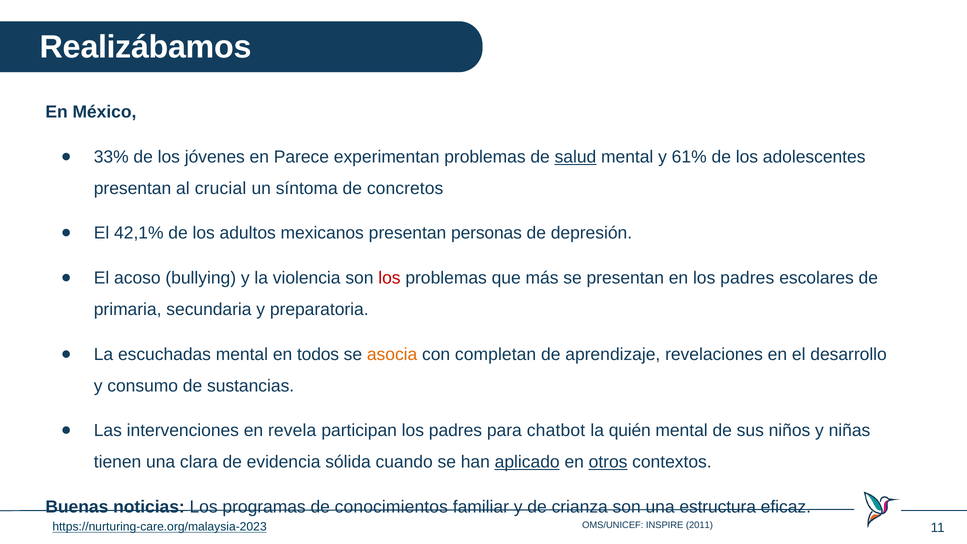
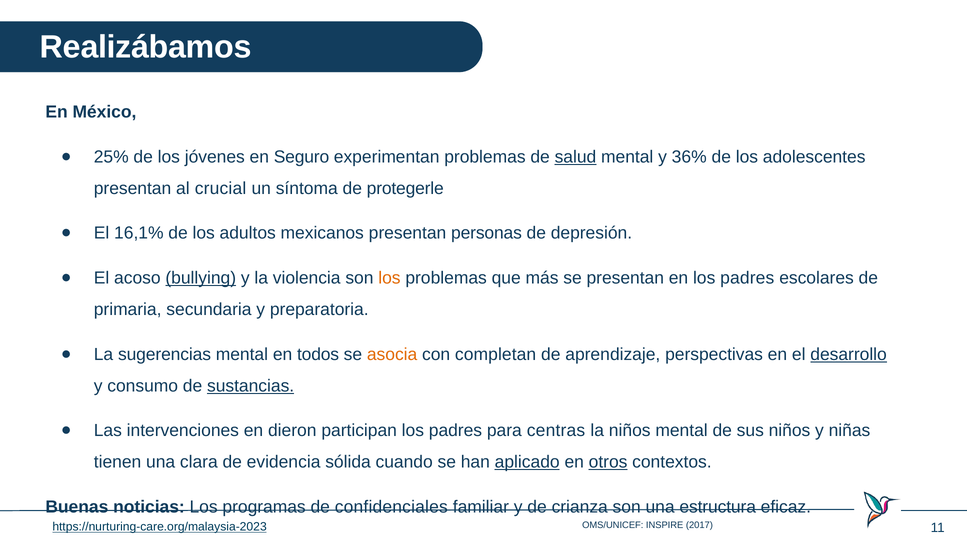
33%: 33% -> 25%
Parece: Parece -> Seguro
61%: 61% -> 36%
concretos: concretos -> protegerle
42,1%: 42,1% -> 16,1%
bullying underline: none -> present
los at (389, 278) colour: red -> orange
escuchadas: escuchadas -> sugerencias
revelaciones: revelaciones -> perspectivas
desarrollo underline: none -> present
sustancias underline: none -> present
revela: revela -> dieron
chatbot: chatbot -> centras
la quién: quién -> niños
conocimientos: conocimientos -> confidenciales
2011: 2011 -> 2017
